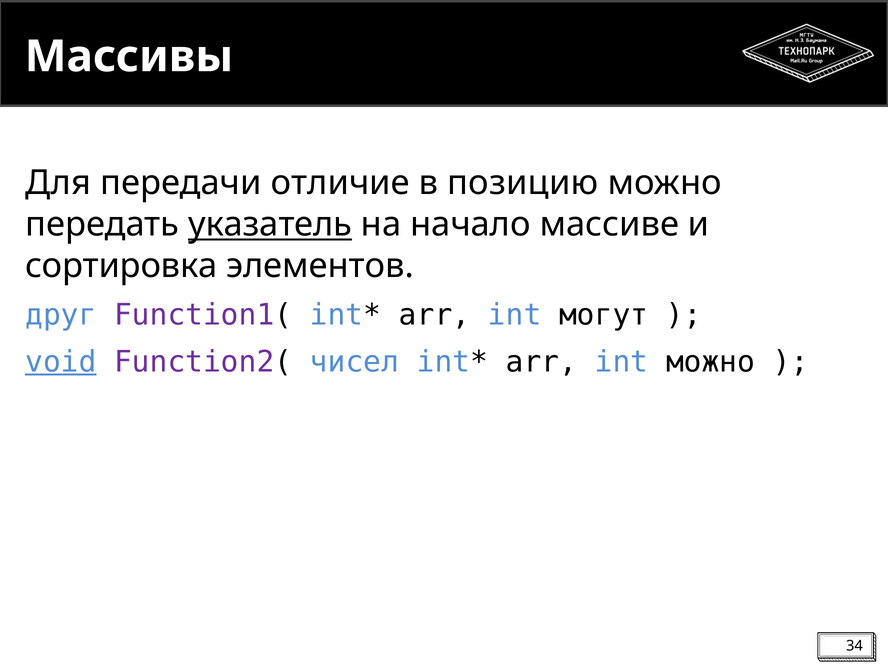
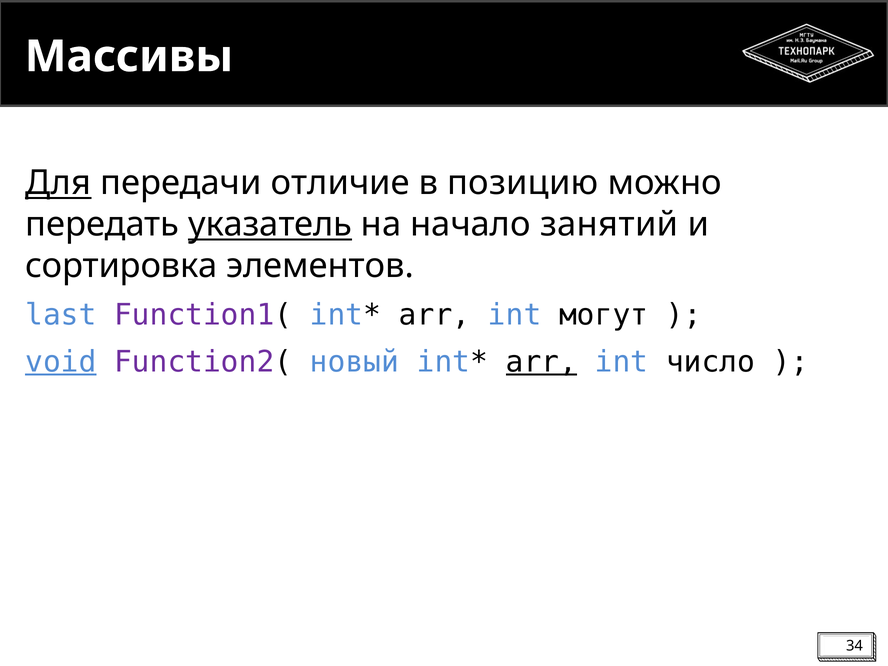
Для underline: none -> present
массиве: массиве -> занятий
друг: друг -> last
чисел: чисел -> новый
arr at (541, 362) underline: none -> present
int можно: можно -> число
